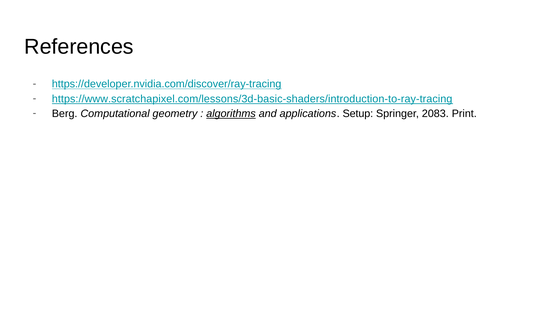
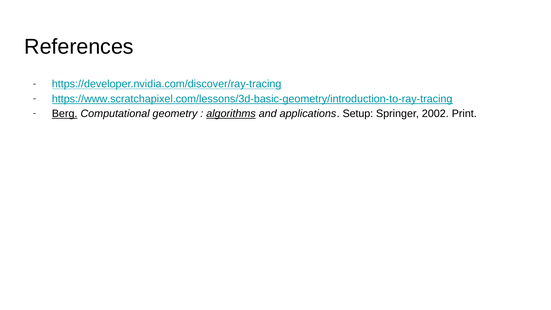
https://www.scratchapixel.com/lessons/3d-basic-shaders/introduction-to-ray-tracing: https://www.scratchapixel.com/lessons/3d-basic-shaders/introduction-to-ray-tracing -> https://www.scratchapixel.com/lessons/3d-basic-geometry/introduction-to-ray-tracing
Berg underline: none -> present
2083: 2083 -> 2002
